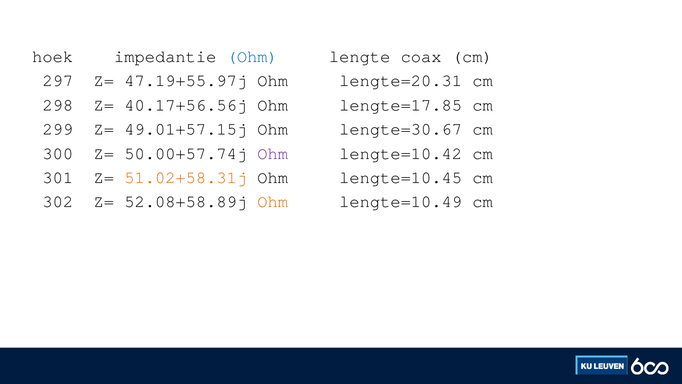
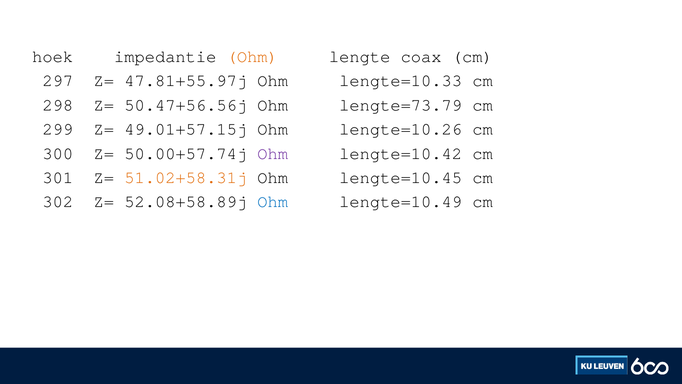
Ohm at (252, 57) colour: blue -> orange
47.19+55.97j: 47.19+55.97j -> 47.81+55.97j
lengte=20.31: lengte=20.31 -> lengte=10.33
40.17+56.56j: 40.17+56.56j -> 50.47+56.56j
lengte=17.85: lengte=17.85 -> lengte=73.79
lengte=30.67: lengte=30.67 -> lengte=10.26
Ohm at (273, 202) colour: orange -> blue
